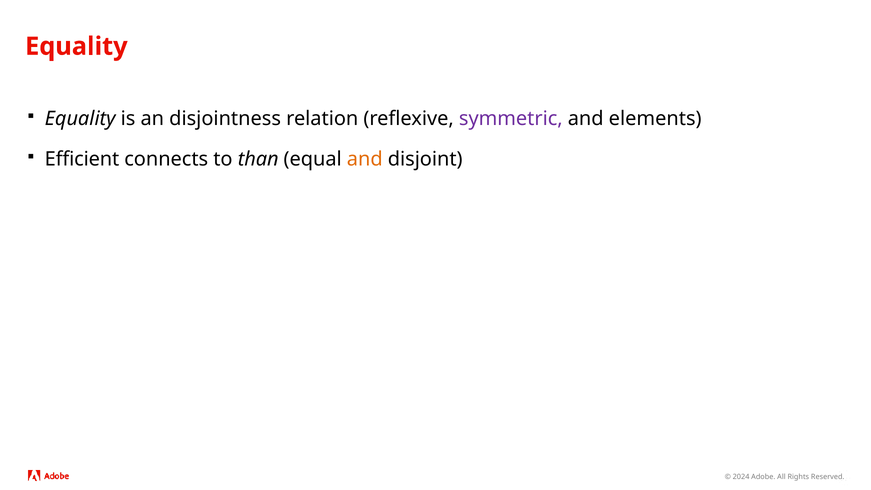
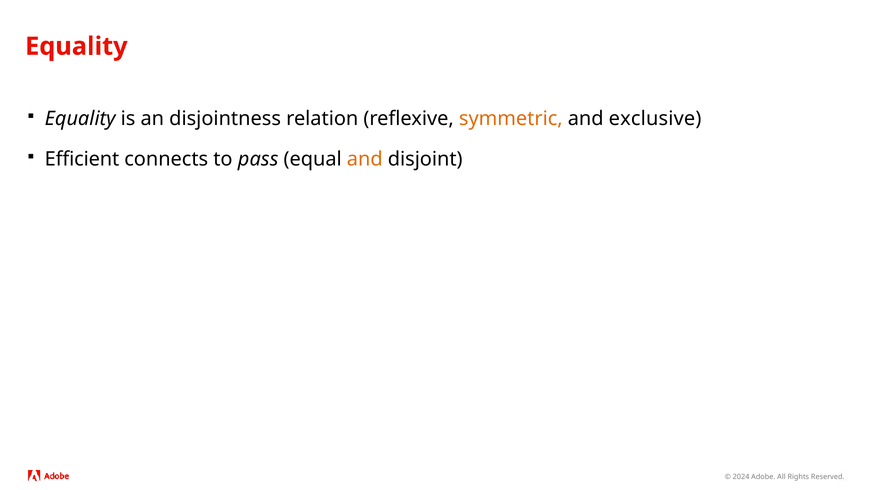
symmetric colour: purple -> orange
elements: elements -> exclusive
than: than -> pass
